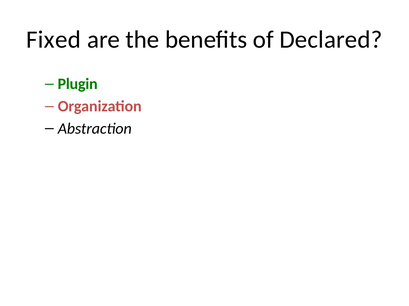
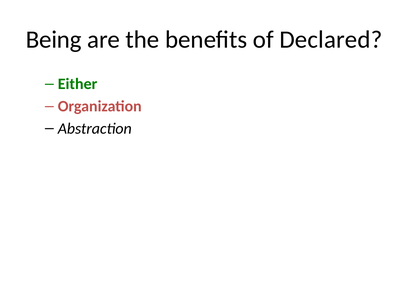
Fixed: Fixed -> Being
Plugin: Plugin -> Either
